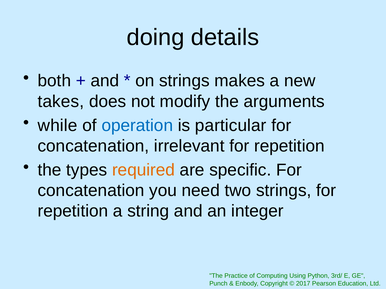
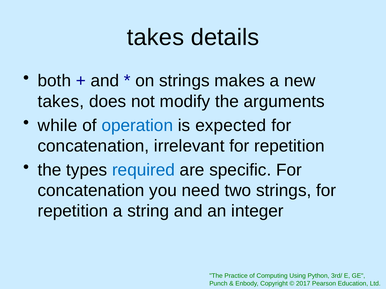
doing at (156, 37): doing -> takes
particular: particular -> expected
required colour: orange -> blue
